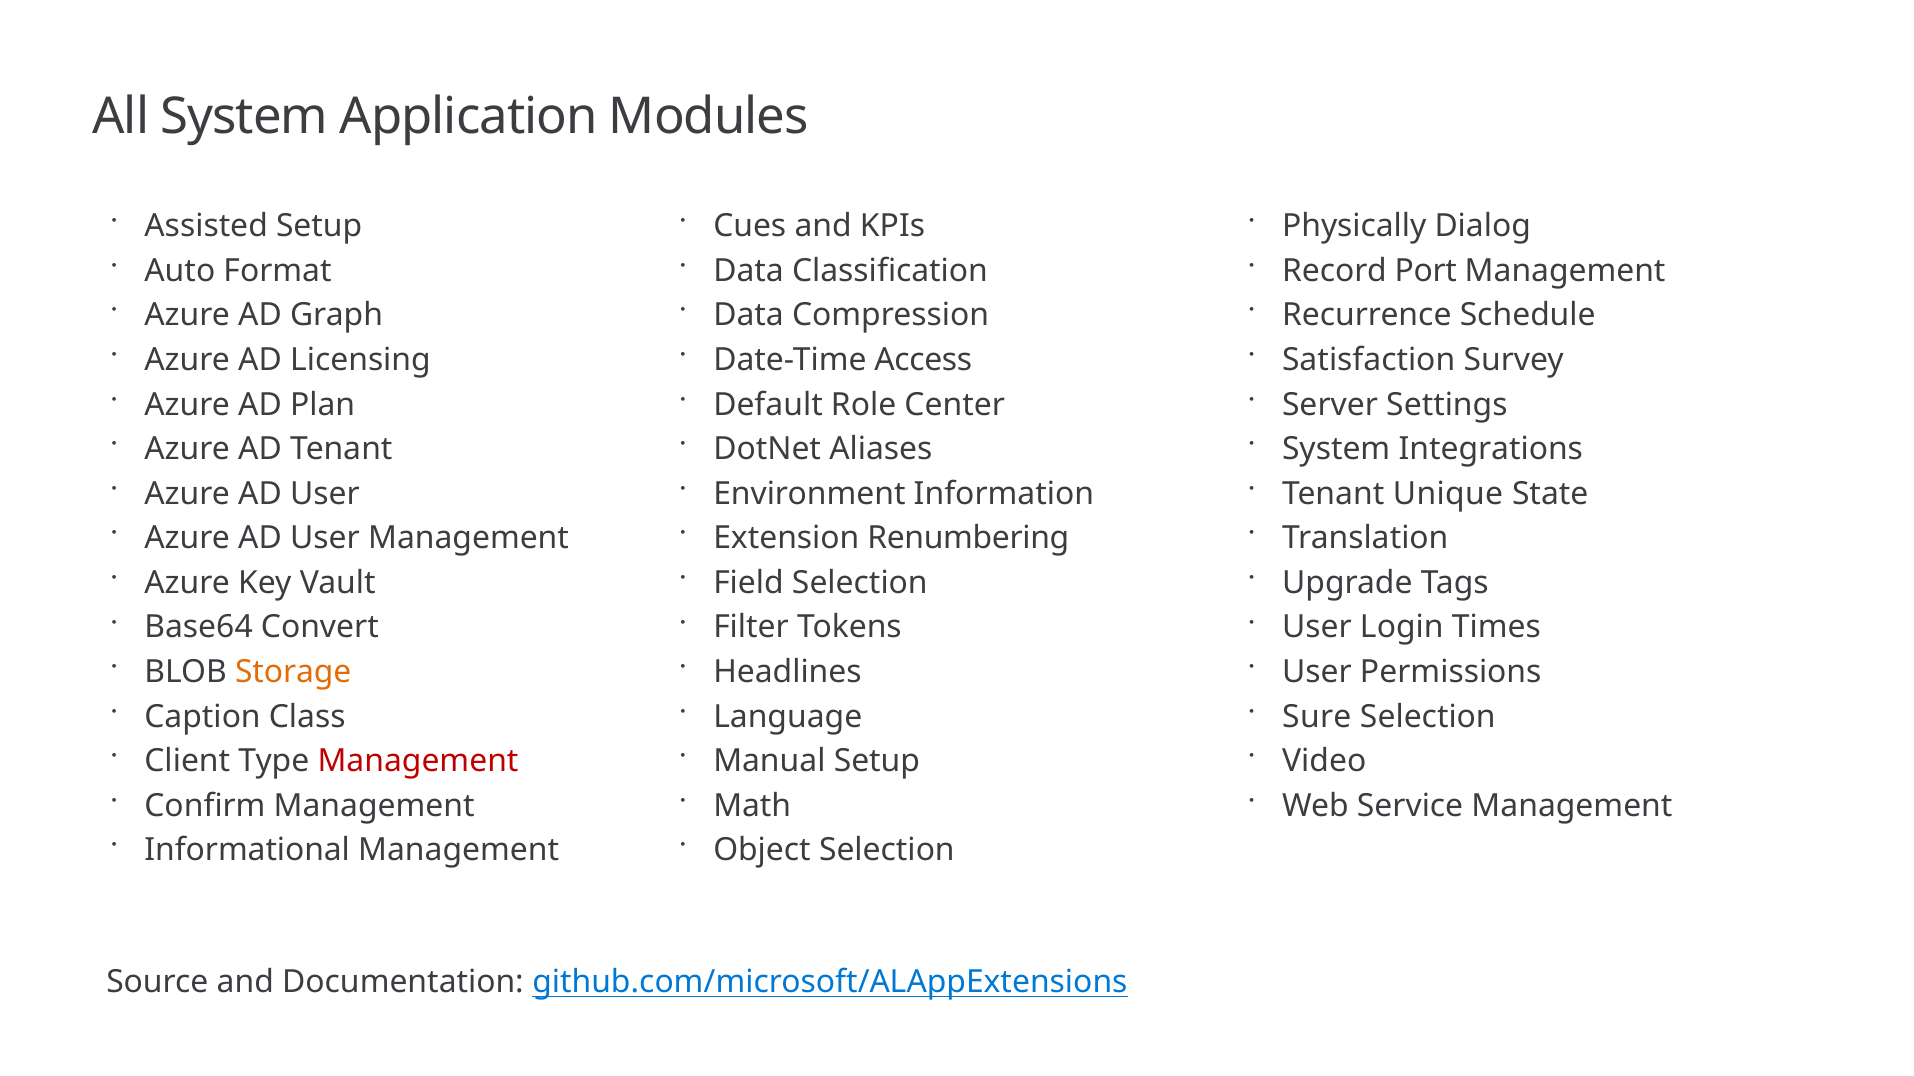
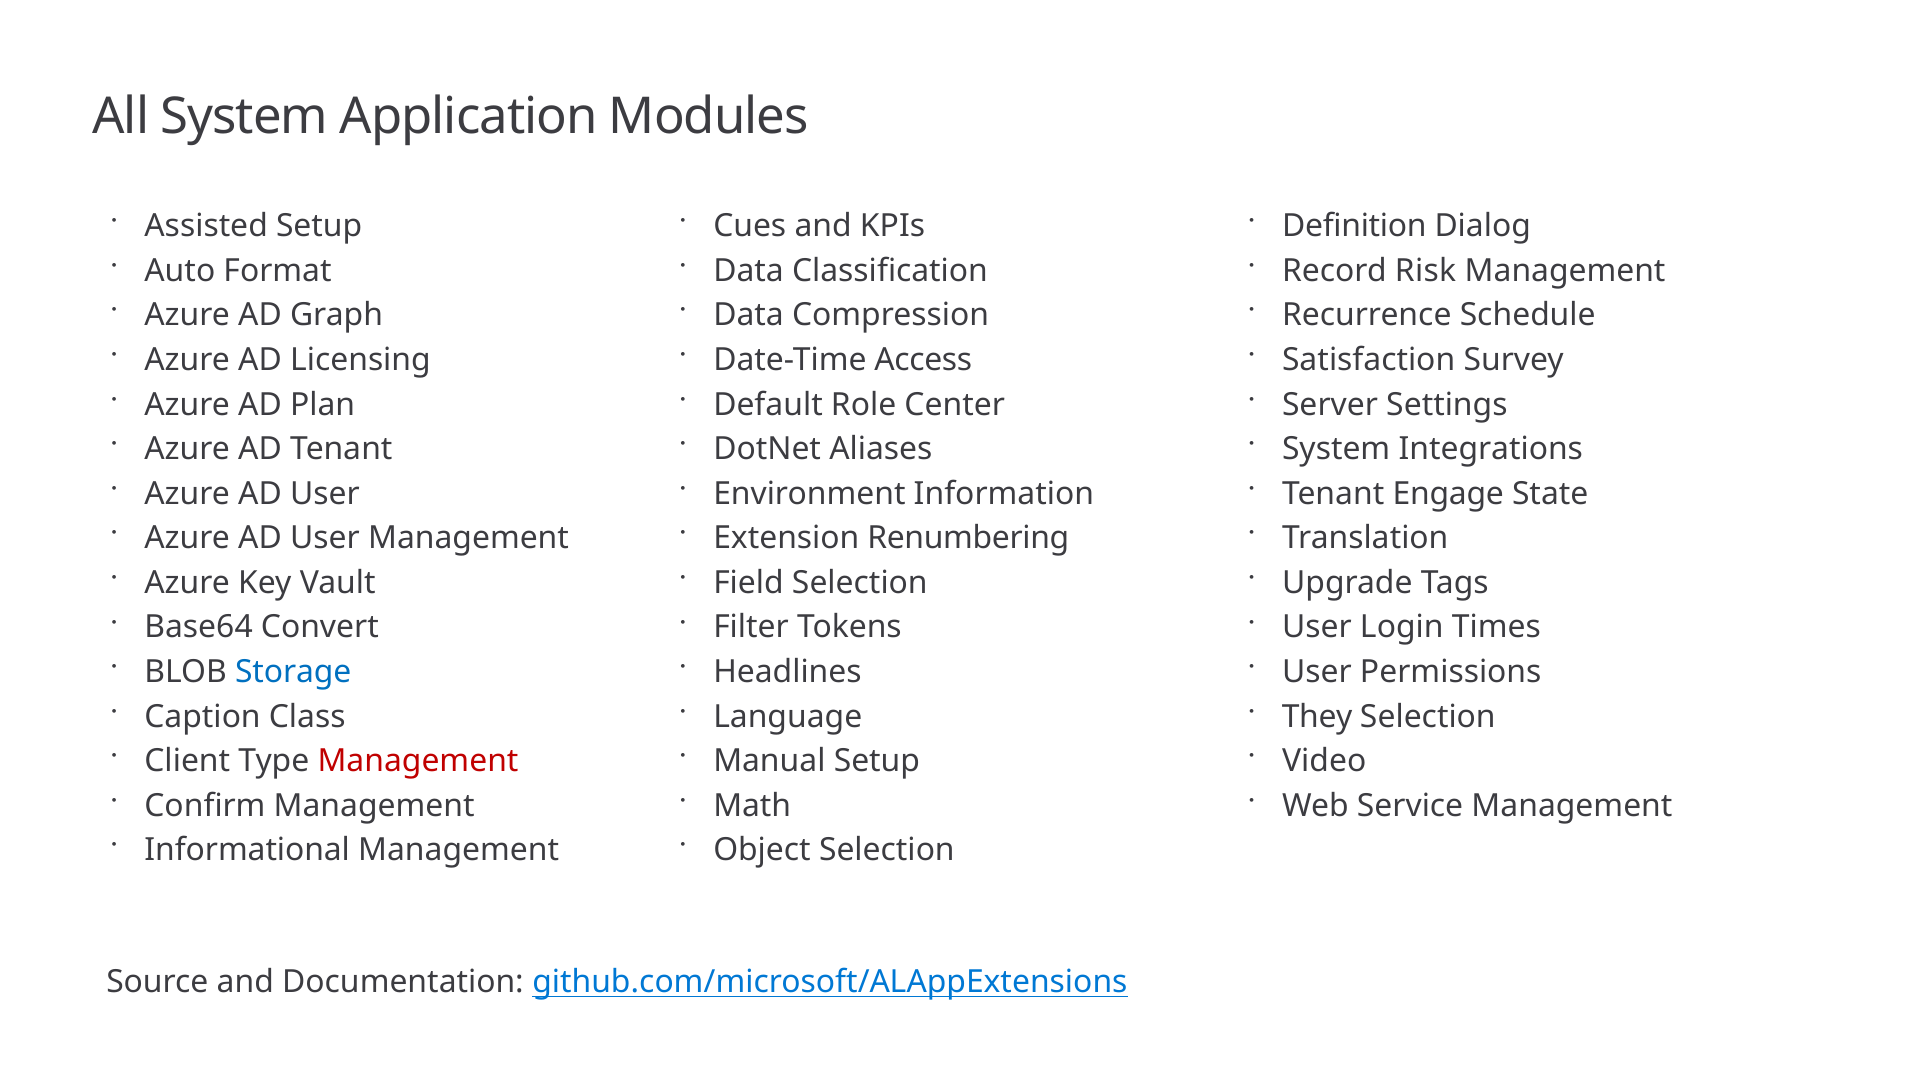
Physically: Physically -> Definition
Port: Port -> Risk
Unique: Unique -> Engage
Storage colour: orange -> blue
Sure: Sure -> They
